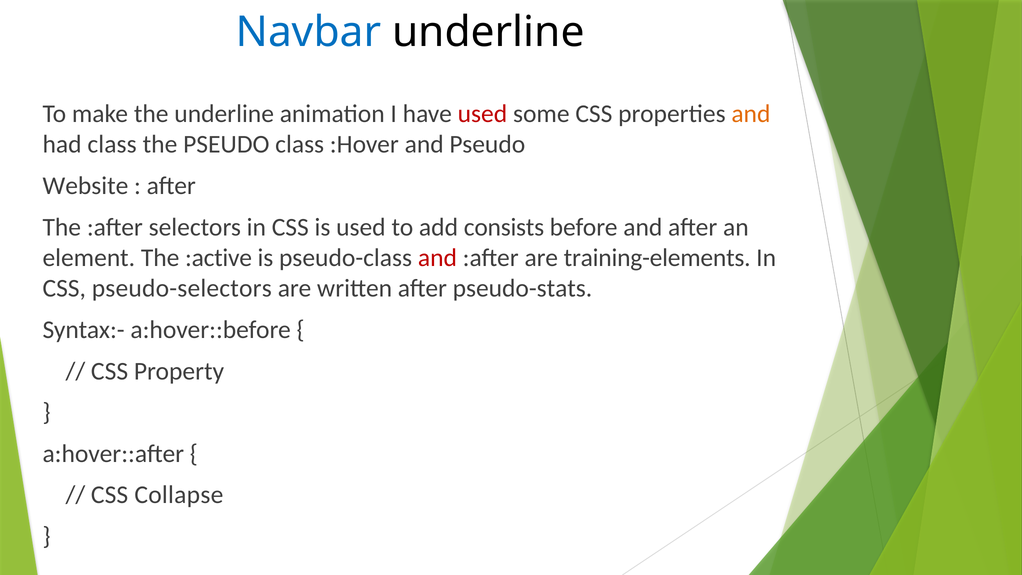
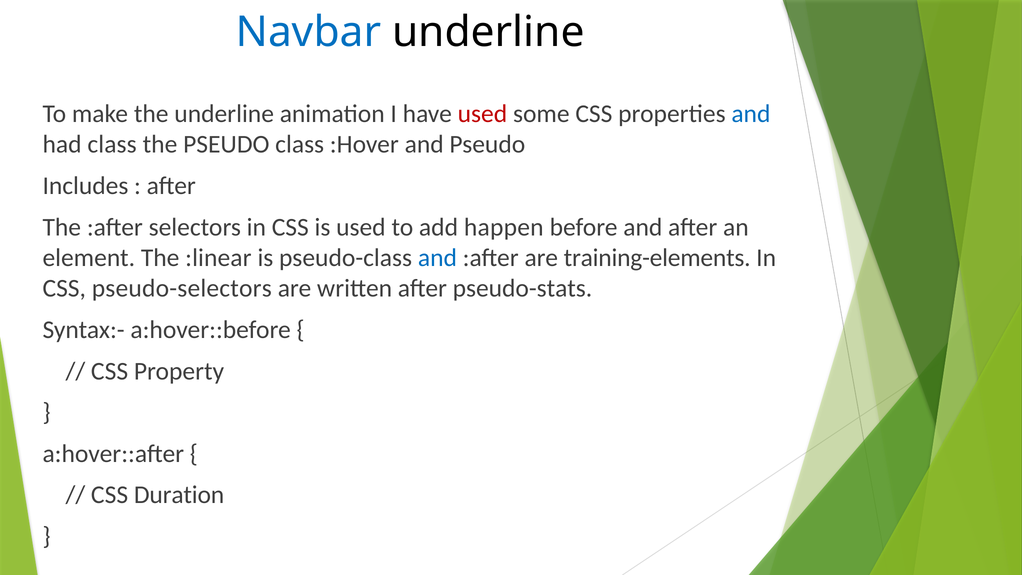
and at (751, 114) colour: orange -> blue
Website: Website -> Includes
consists: consists -> happen
:active: :active -> :linear
and at (437, 258) colour: red -> blue
Collapse: Collapse -> Duration
